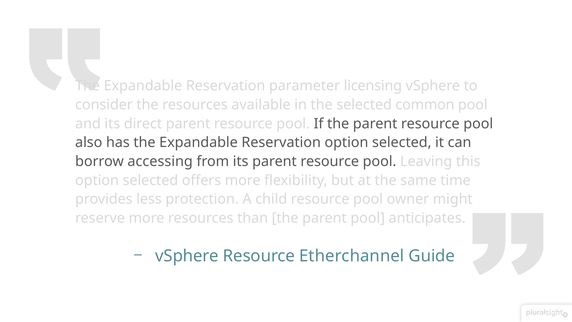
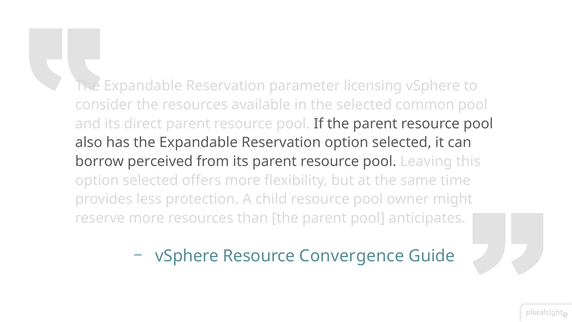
accessing: accessing -> perceived
Etherchannel: Etherchannel -> Convergence
